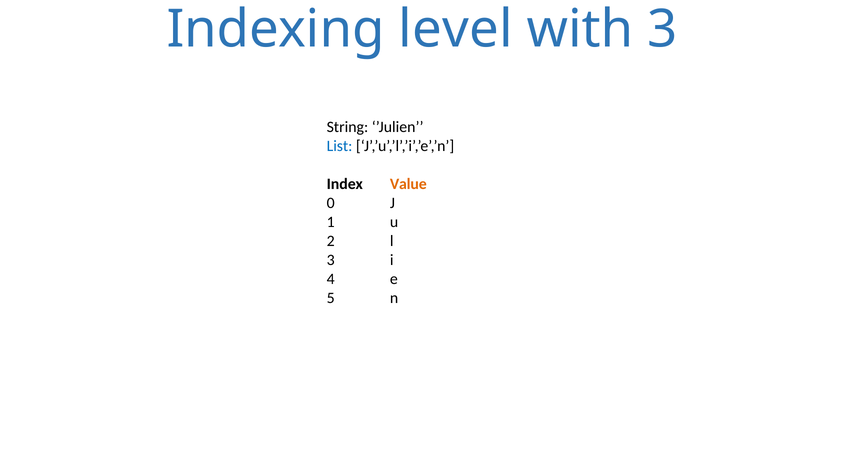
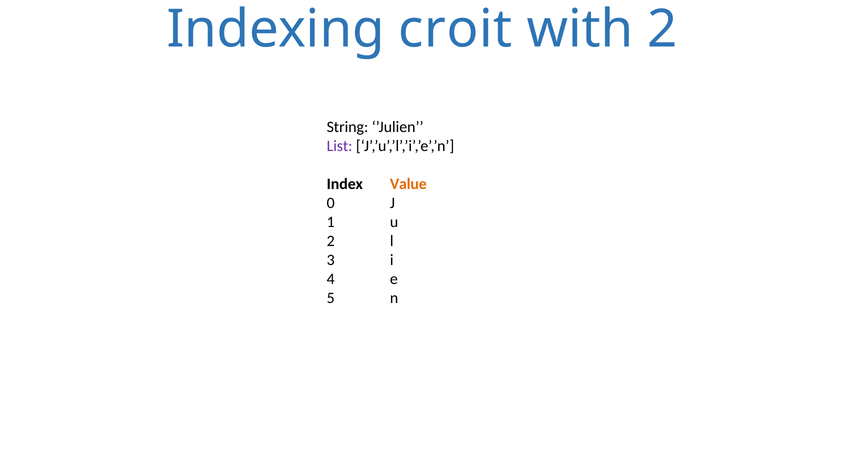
level: level -> croit
with 3: 3 -> 2
List colour: blue -> purple
